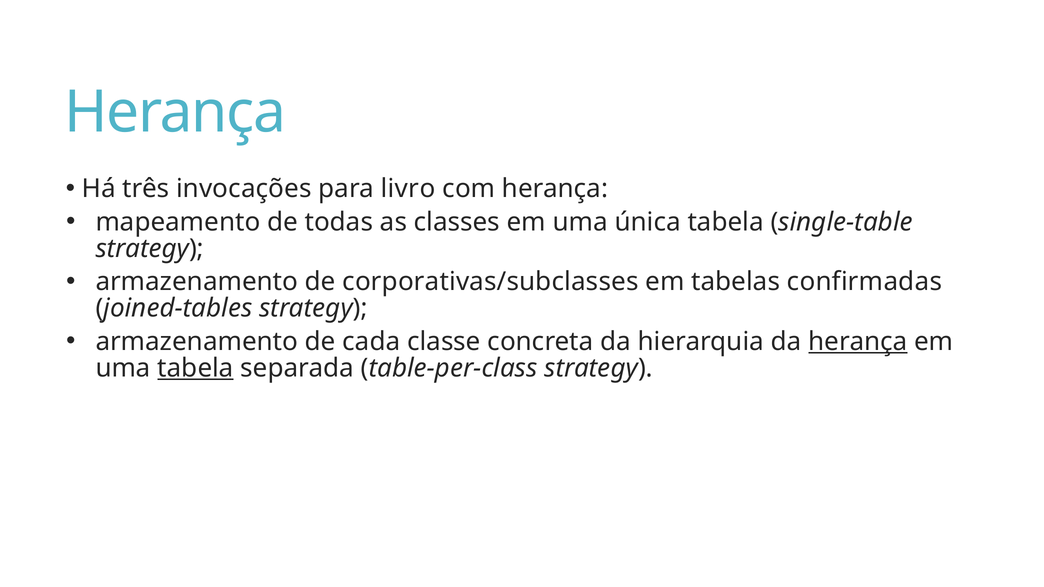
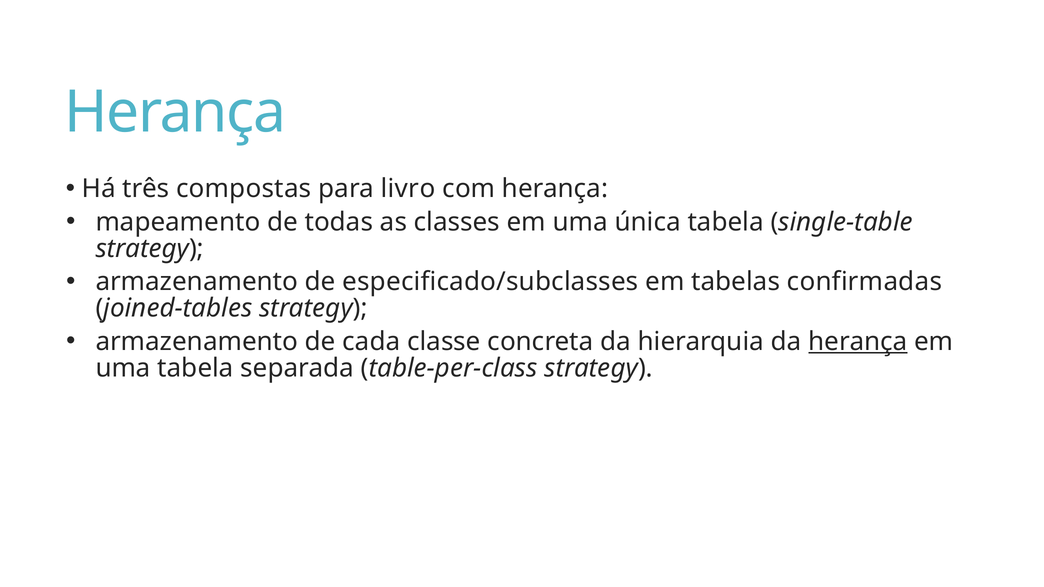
invocações: invocações -> compostas
corporativas/subclasses: corporativas/subclasses -> especificado/subclasses
tabela at (195, 368) underline: present -> none
